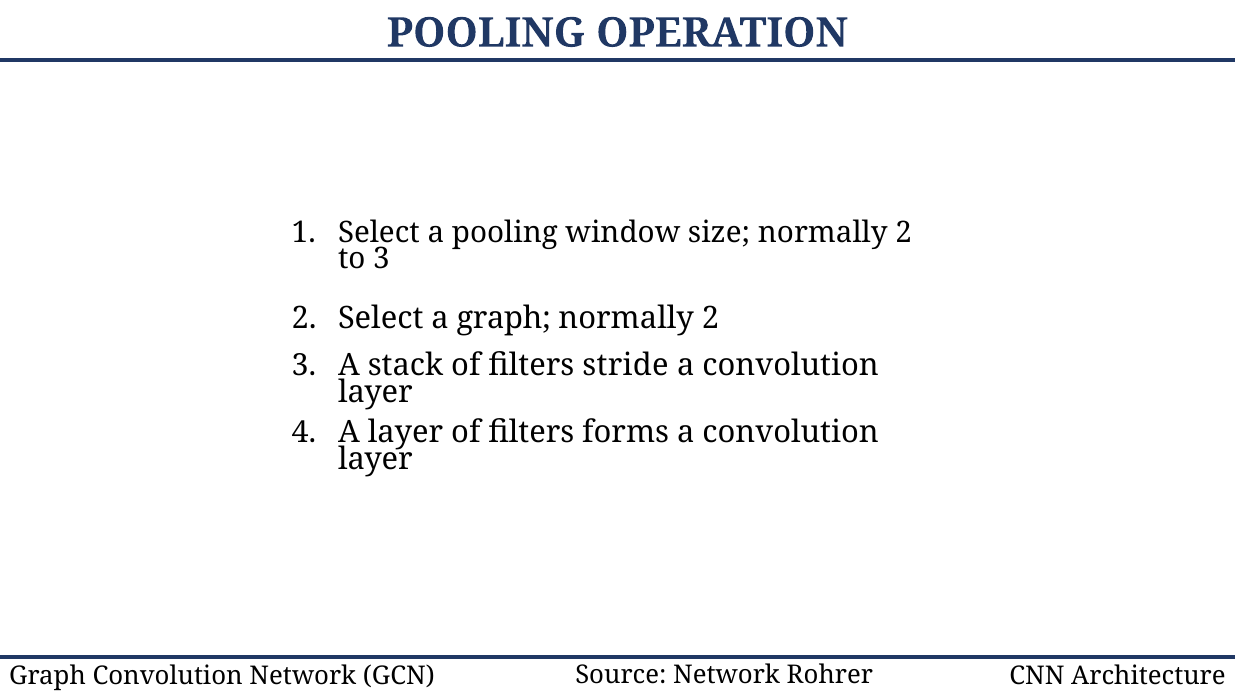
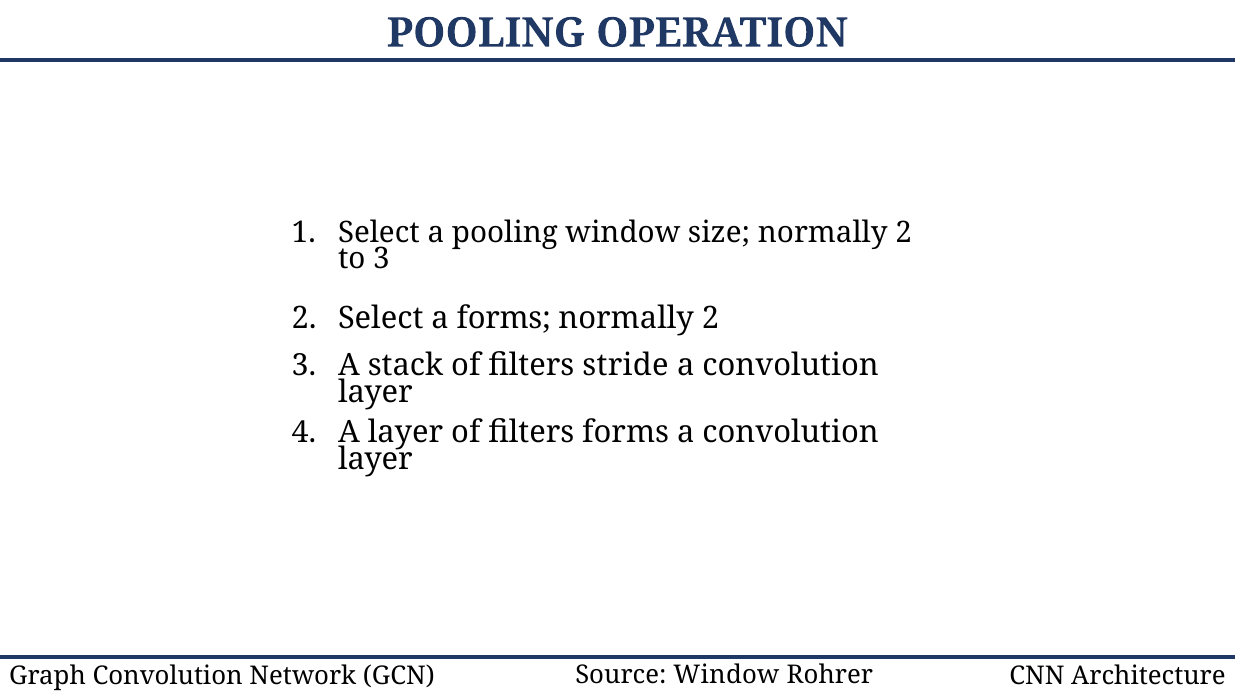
a graph: graph -> forms
Source Network: Network -> Window
